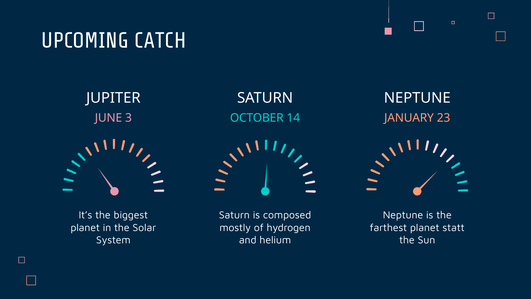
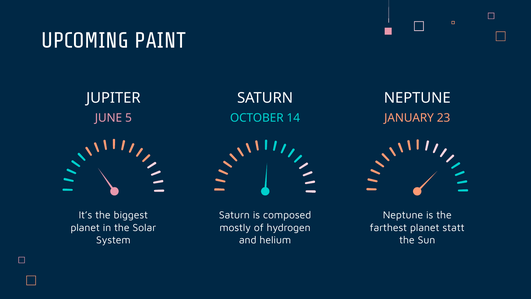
CATCH: CATCH -> PAINT
3: 3 -> 5
